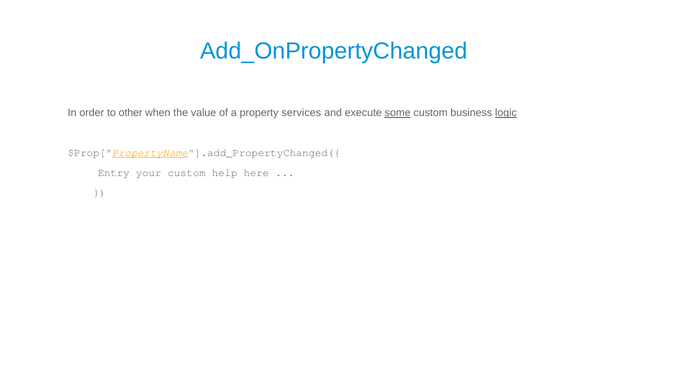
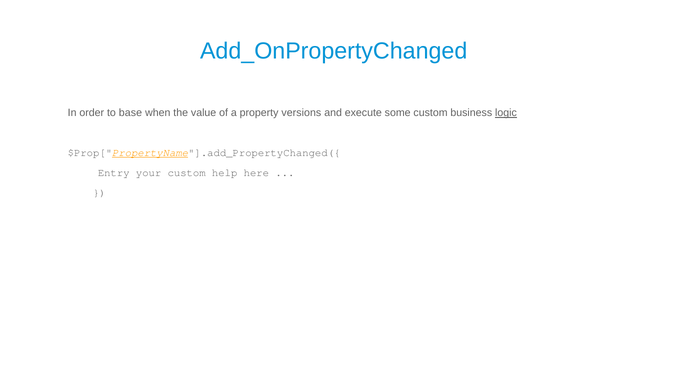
other: other -> base
services: services -> versions
some underline: present -> none
